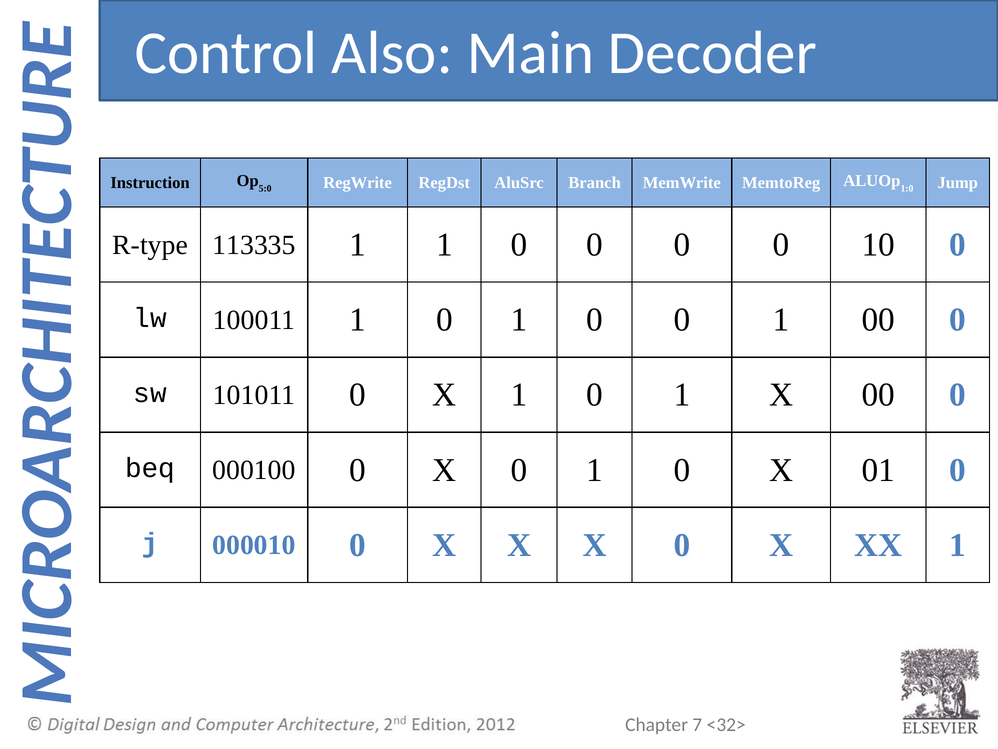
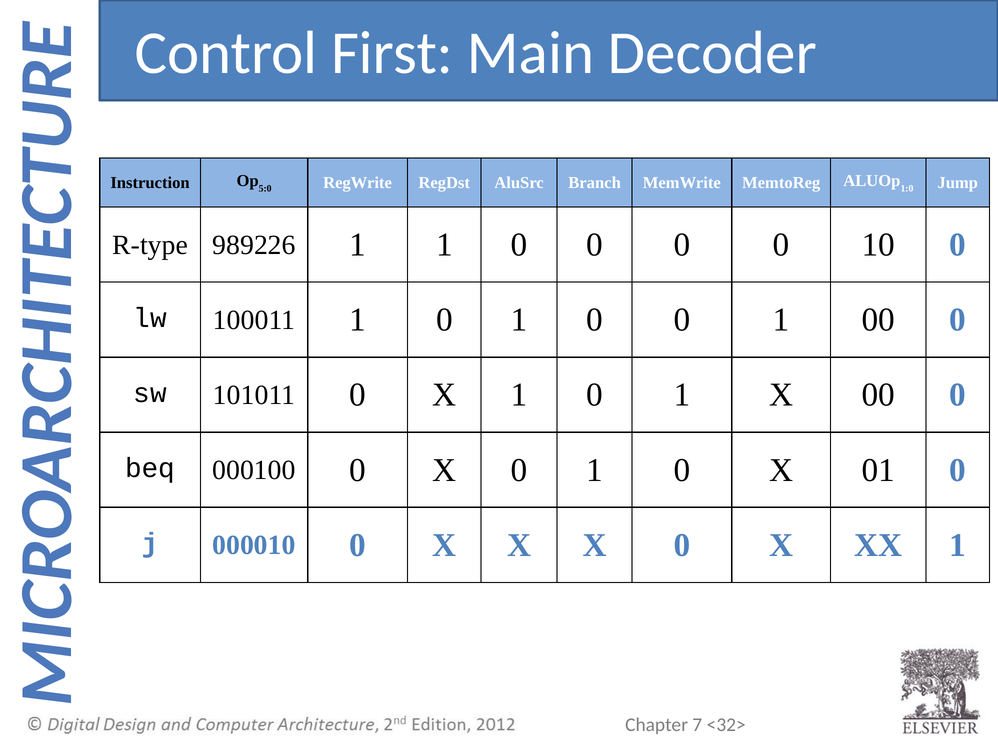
Also: Also -> First
113335: 113335 -> 989226
